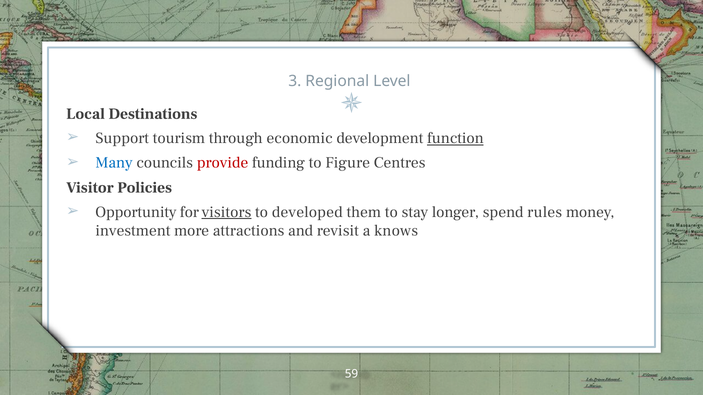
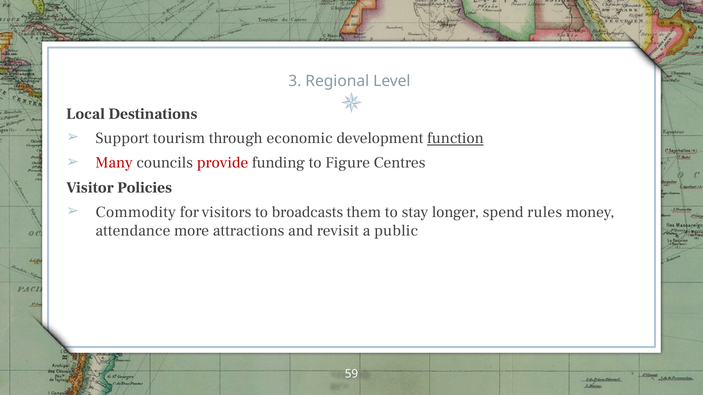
Many colour: blue -> red
Opportunity: Opportunity -> Commodity
visitors underline: present -> none
developed: developed -> broadcasts
investment: investment -> attendance
knows: knows -> public
